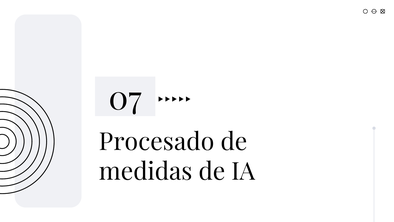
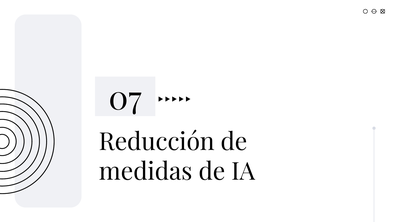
Procesado: Procesado -> Reducción
